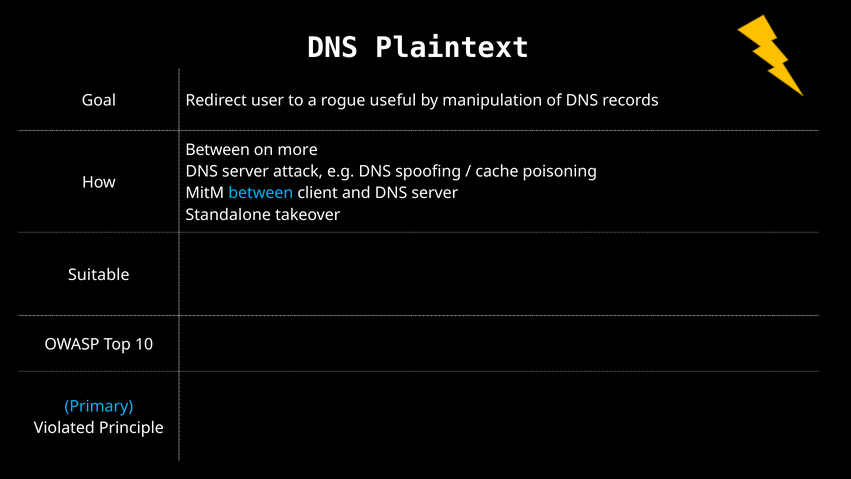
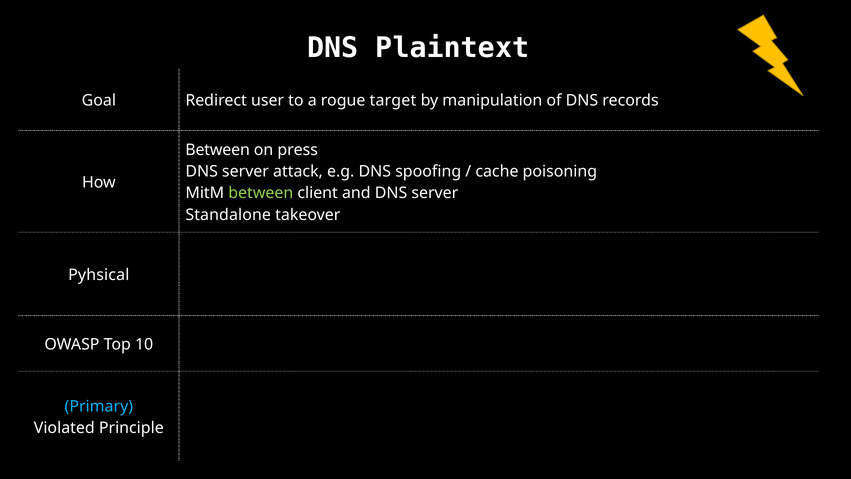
useful: useful -> target
more: more -> press
between at (261, 193) colour: light blue -> light green
Suitable: Suitable -> Pyhsical
